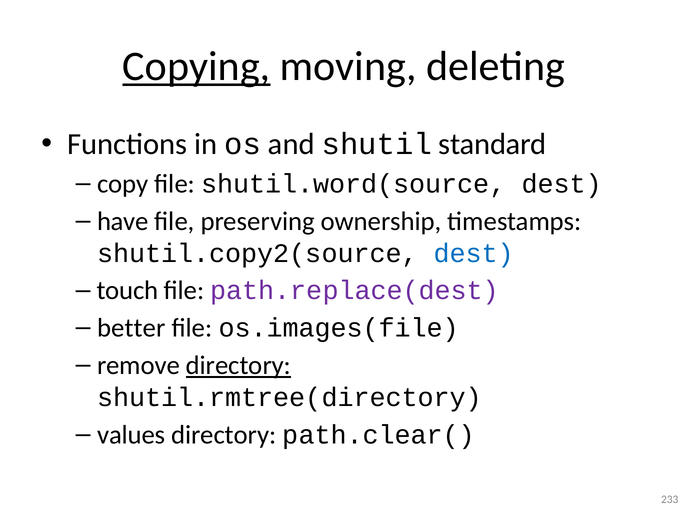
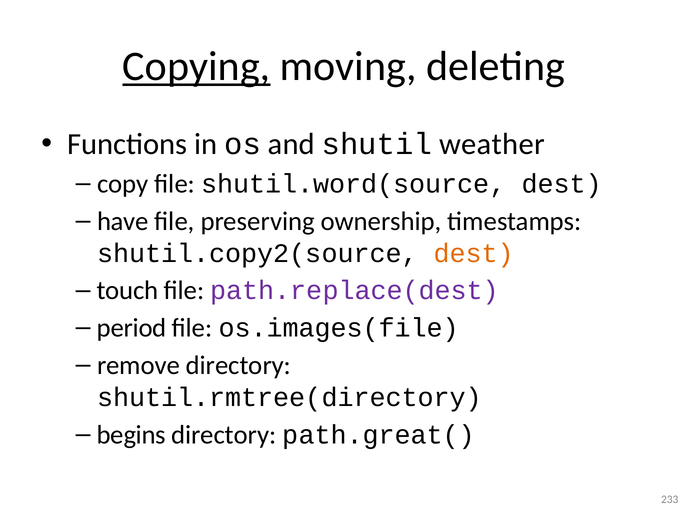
standard: standard -> weather
dest at (474, 253) colour: blue -> orange
better: better -> period
directory at (238, 365) underline: present -> none
values: values -> begins
path.clear(: path.clear( -> path.great(
